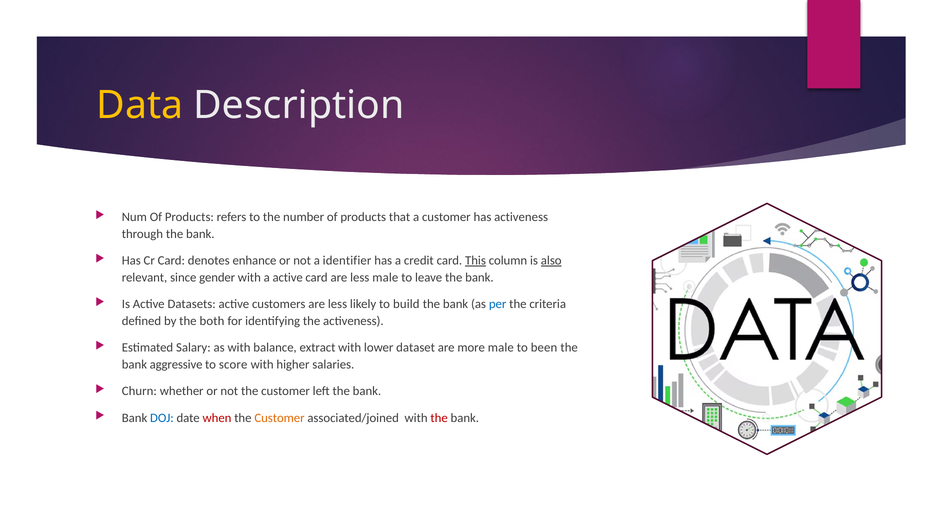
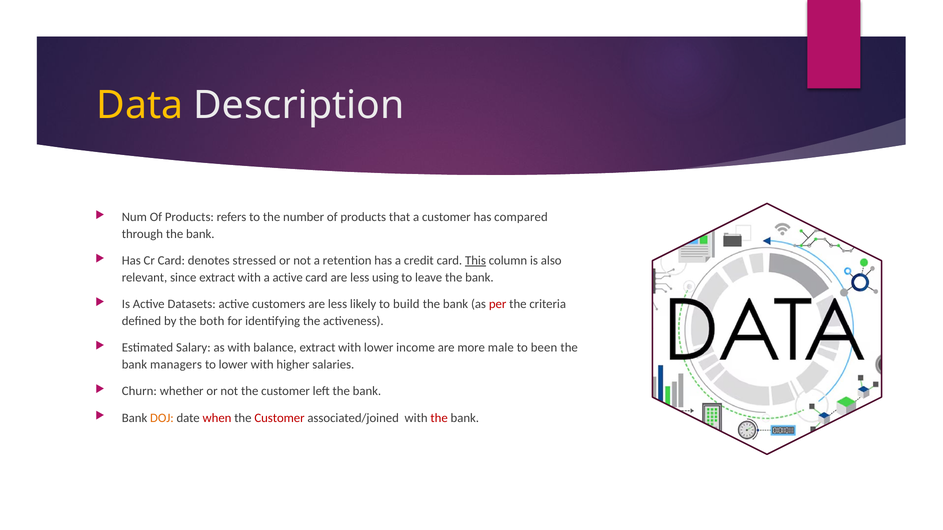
has activeness: activeness -> compared
enhance: enhance -> stressed
identifier: identifier -> retention
also underline: present -> none
since gender: gender -> extract
less male: male -> using
per colour: blue -> red
dataset: dataset -> income
aggressive: aggressive -> managers
to score: score -> lower
DOJ colour: blue -> orange
Customer at (280, 418) colour: orange -> red
